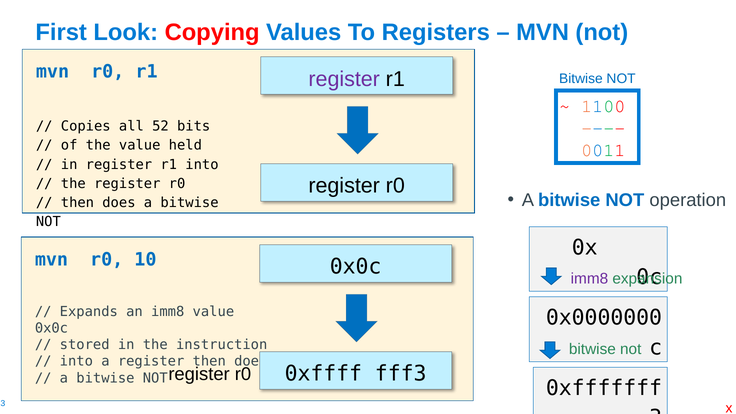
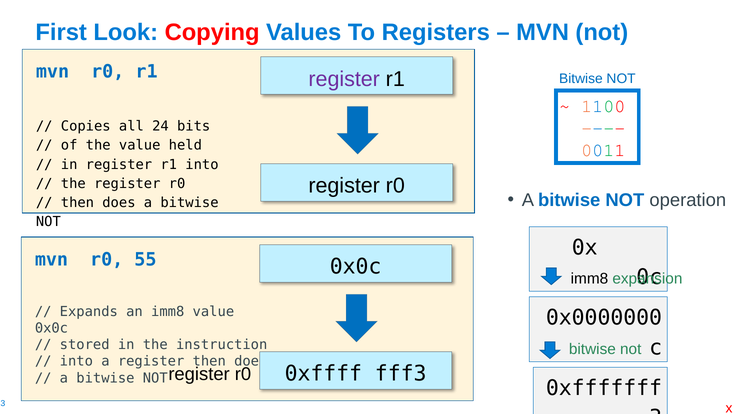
52: 52 -> 24
10: 10 -> 55
imm8 at (589, 279) colour: purple -> black
